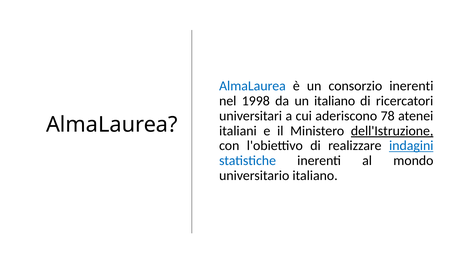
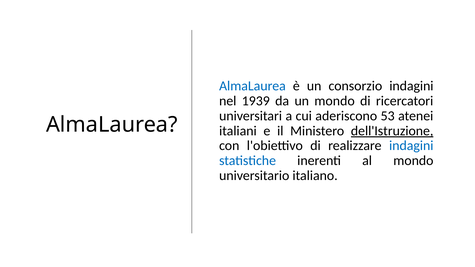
consorzio inerenti: inerenti -> indagini
1998: 1998 -> 1939
un italiano: italiano -> mondo
78: 78 -> 53
indagini at (411, 146) underline: present -> none
